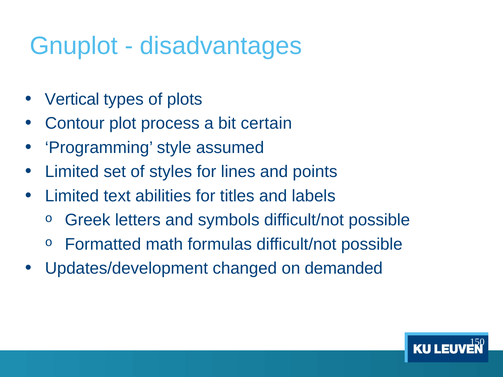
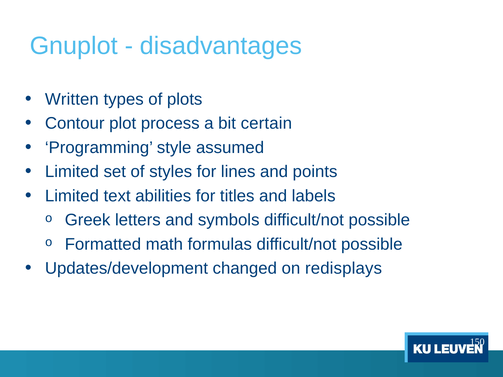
Vertical: Vertical -> Written
demanded: demanded -> redisplays
